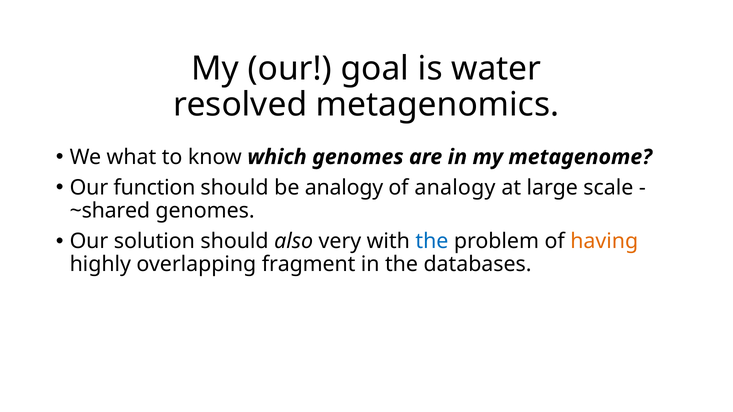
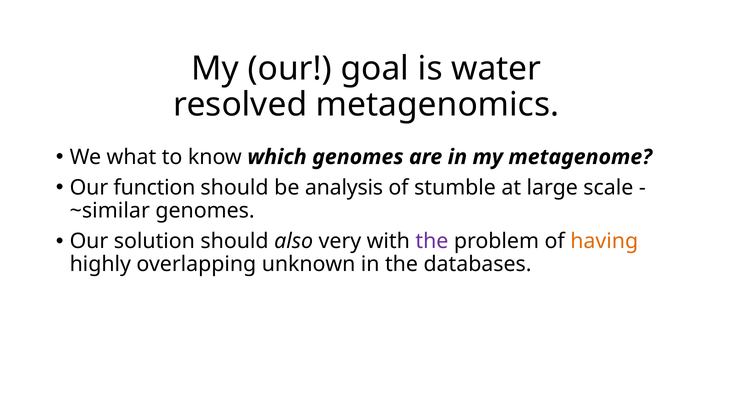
be analogy: analogy -> analysis
of analogy: analogy -> stumble
~shared: ~shared -> ~similar
the at (432, 242) colour: blue -> purple
fragment: fragment -> unknown
